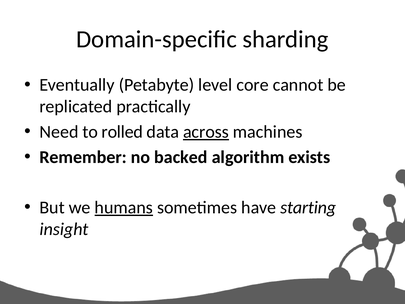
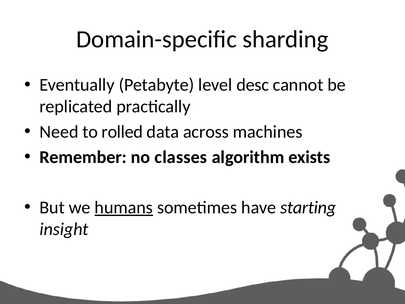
core: core -> desc
across underline: present -> none
backed: backed -> classes
